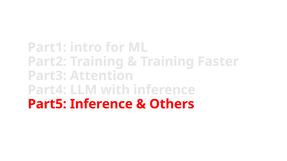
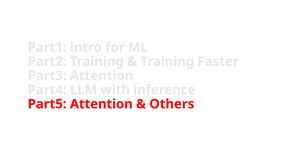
Part5 Inference: Inference -> Attention
